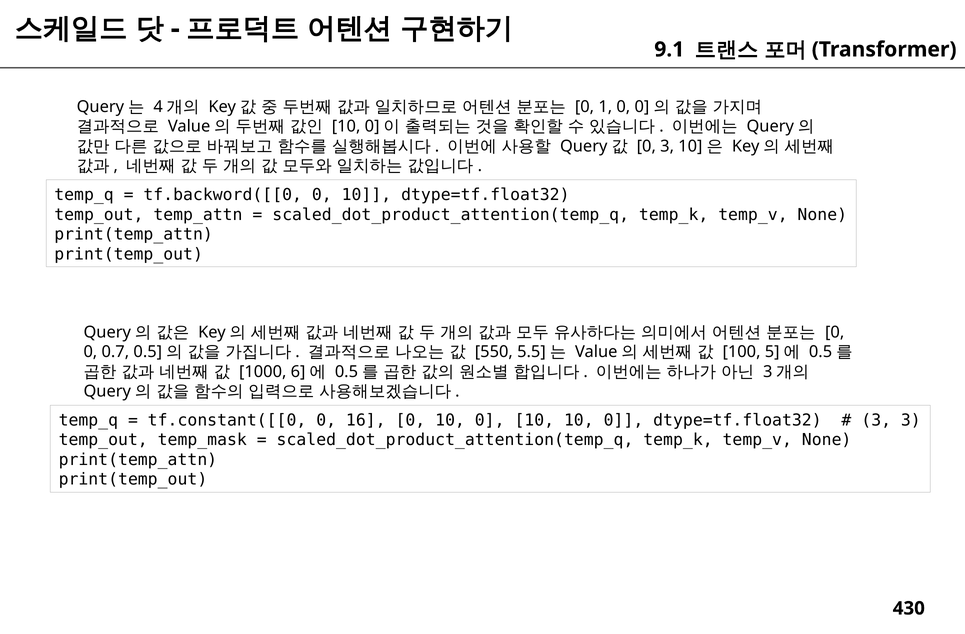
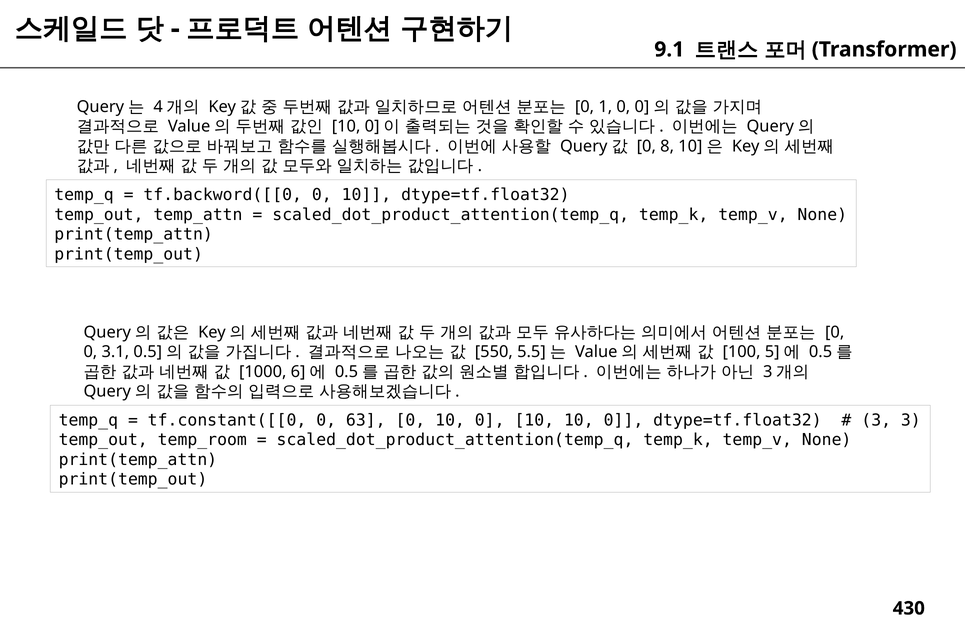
0 3: 3 -> 8
0.7: 0.7 -> 3.1
16: 16 -> 63
temp_mask: temp_mask -> temp_room
